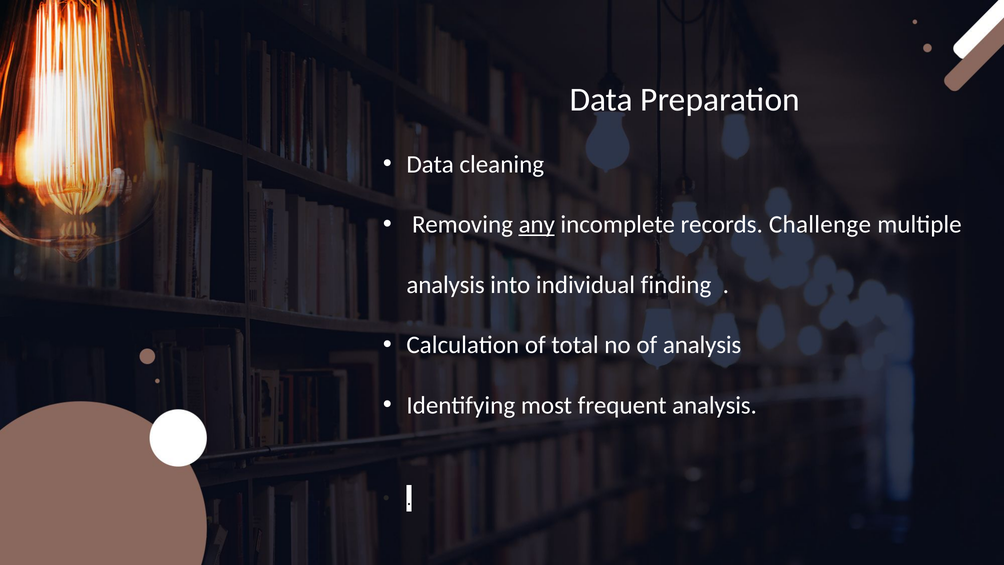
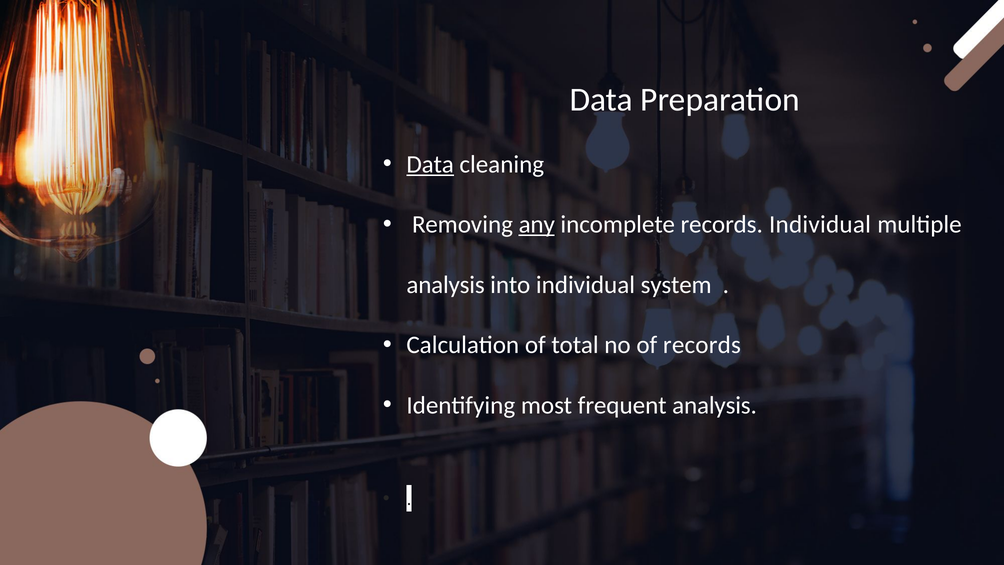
Data at (430, 164) underline: none -> present
records Challenge: Challenge -> Individual
finding: finding -> system
of analysis: analysis -> records
